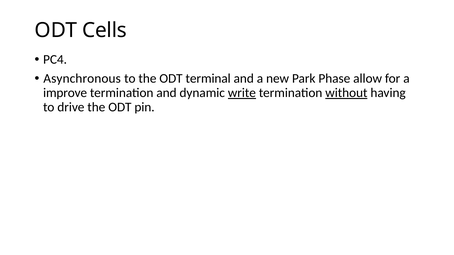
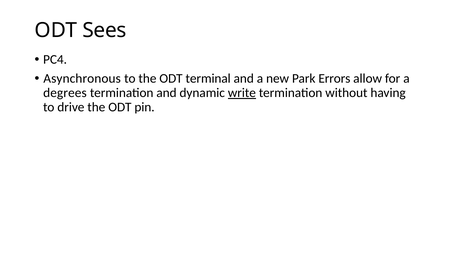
Cells: Cells -> Sees
Phase: Phase -> Errors
improve: improve -> degrees
without underline: present -> none
